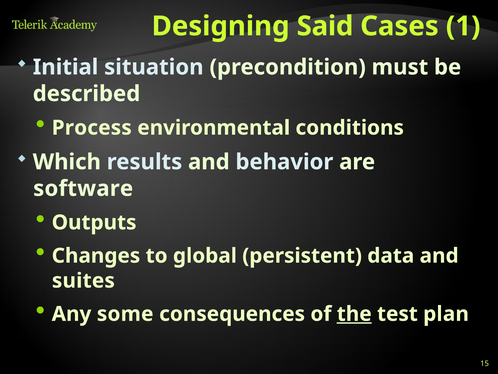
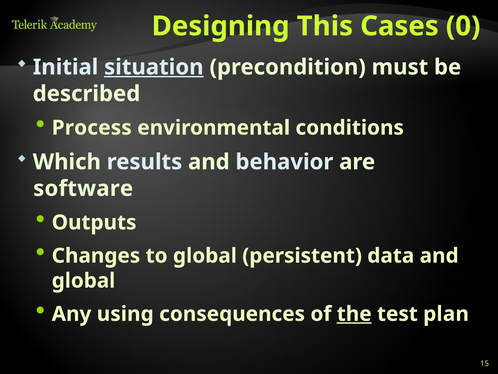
Said: Said -> This
1: 1 -> 0
situation underline: none -> present
suites at (83, 280): suites -> global
some: some -> using
